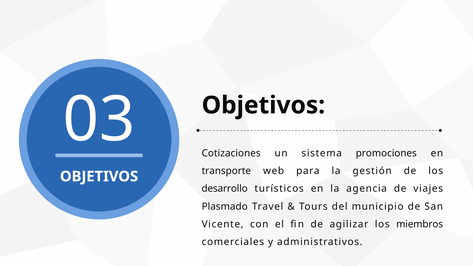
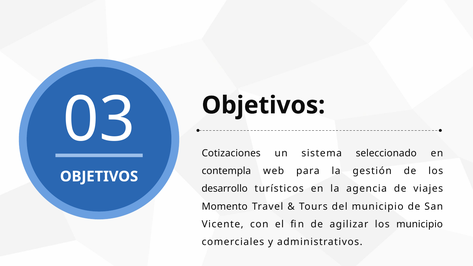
promociones: promociones -> seleccionado
transporte: transporte -> contempla
Plasmado: Plasmado -> Momento
los miembros: miembros -> municipio
